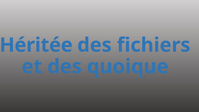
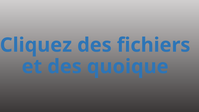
Héritée: Héritée -> Cliquez
